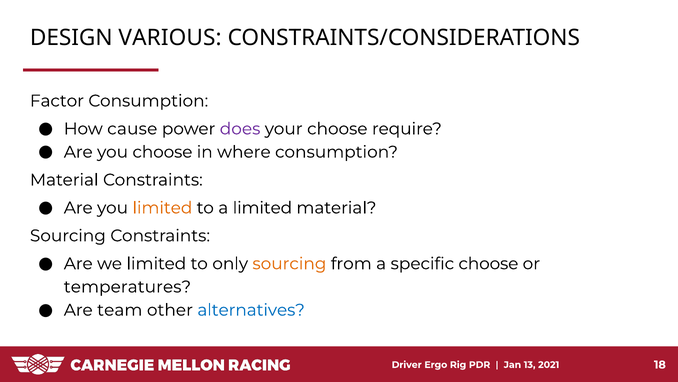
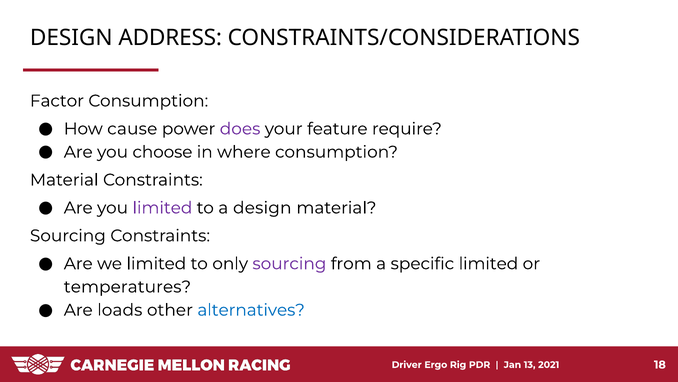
VARIOUS: VARIOUS -> ADDRESS
your choose: choose -> feature
limited at (162, 208) colour: orange -> purple
a limited: limited -> design
sourcing at (289, 263) colour: orange -> purple
specific choose: choose -> limited
team: team -> loads
